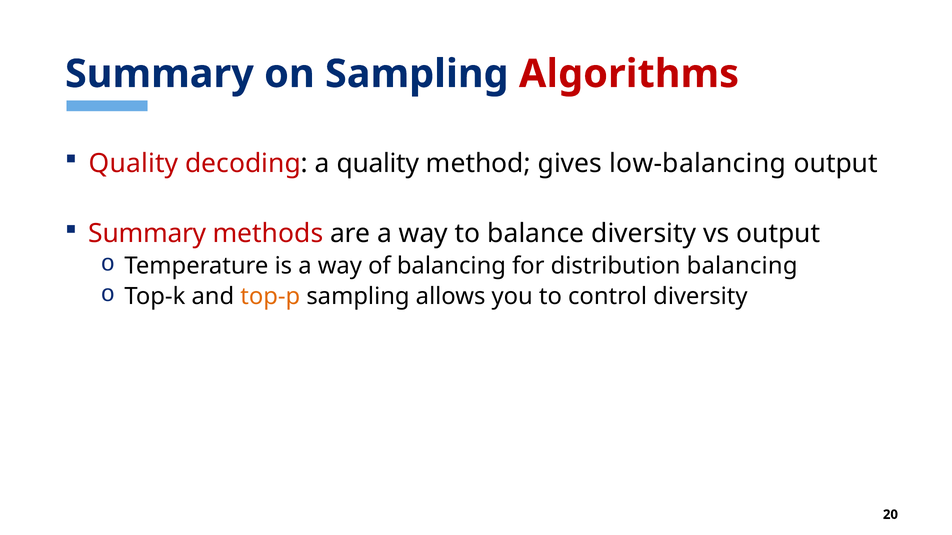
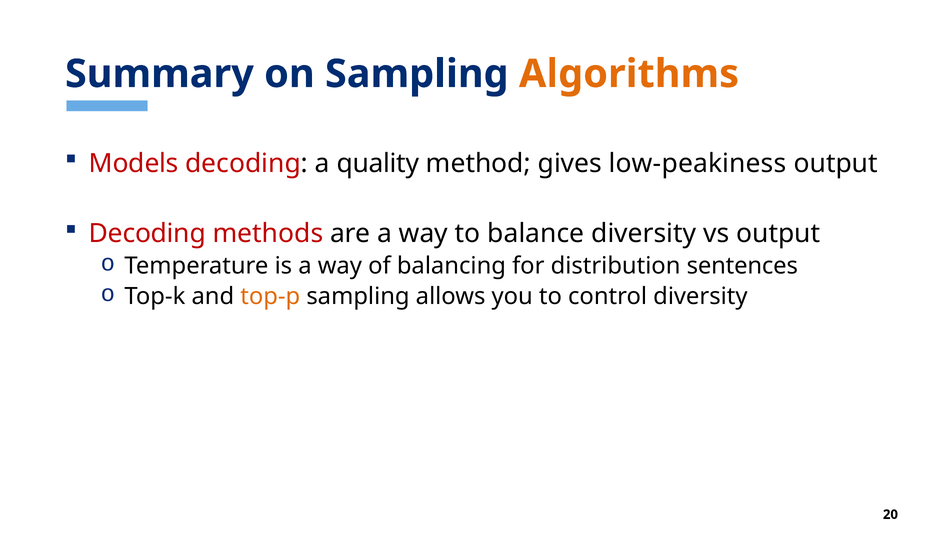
Algorithms colour: red -> orange
Quality at (134, 164): Quality -> Models
low-balancing: low-balancing -> low-peakiness
Summary at (147, 234): Summary -> Decoding
distribution balancing: balancing -> sentences
